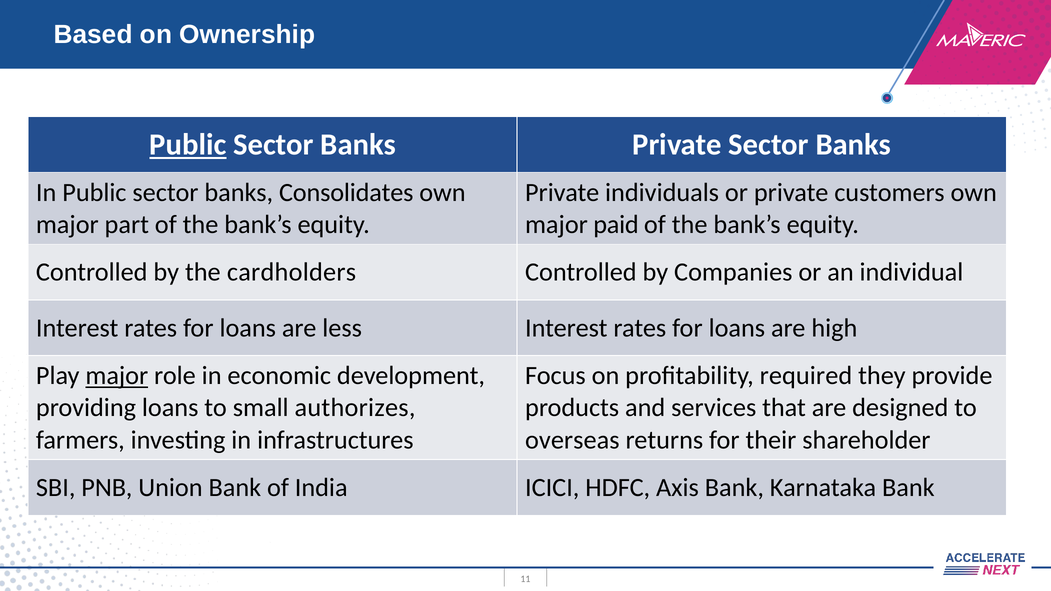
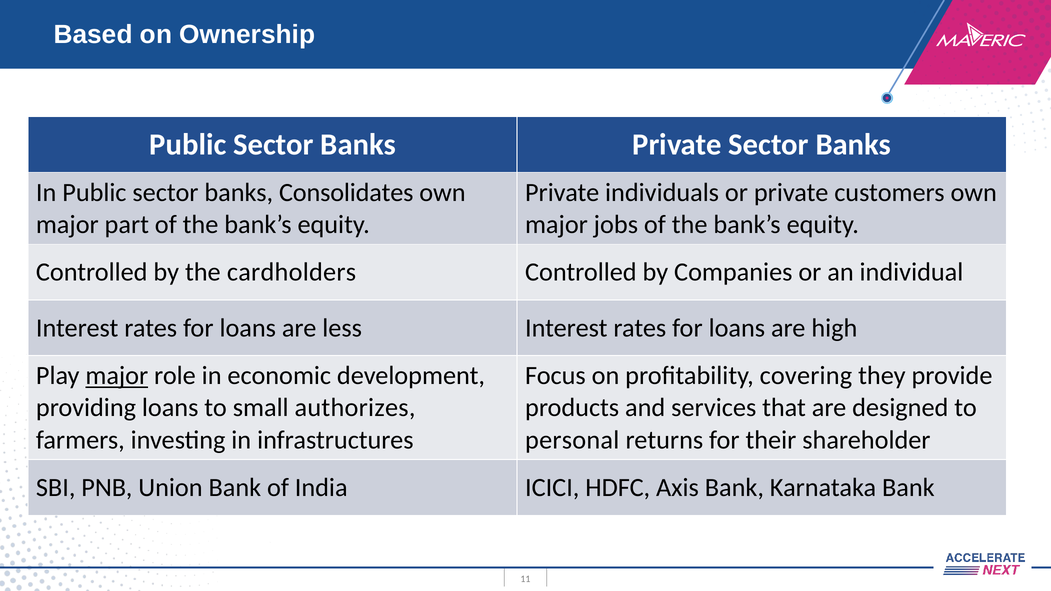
Public at (188, 145) underline: present -> none
paid: paid -> jobs
required: required -> covering
overseas: overseas -> personal
